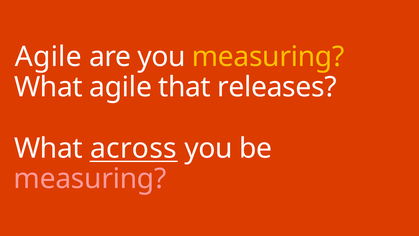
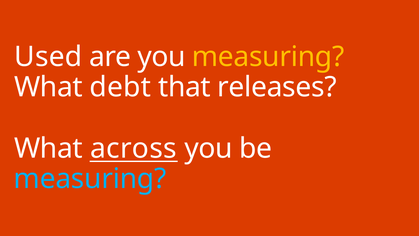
Agile at (48, 57): Agile -> Used
What agile: agile -> debt
measuring at (90, 179) colour: pink -> light blue
